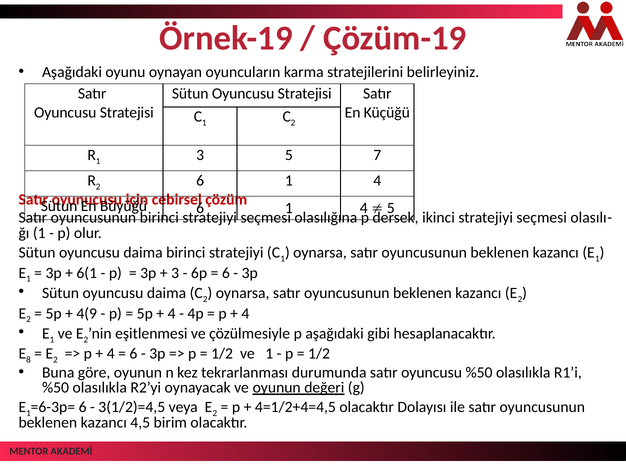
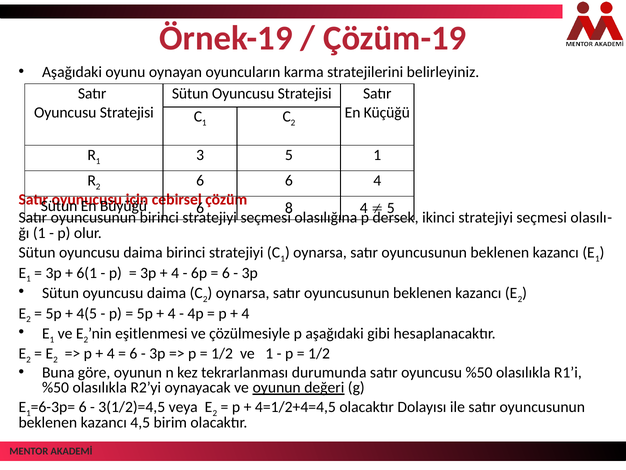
5 7: 7 -> 1
1 at (289, 180): 1 -> 6
1 at (289, 208): 1 -> 8
3 at (175, 273): 3 -> 4
4(9: 4(9 -> 4(5
8 at (28, 360): 8 -> 2
